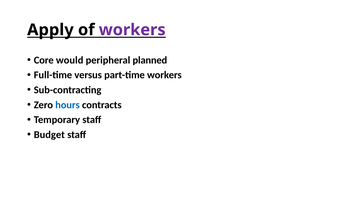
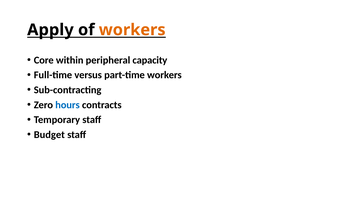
workers at (132, 30) colour: purple -> orange
would: would -> within
planned: planned -> capacity
